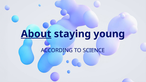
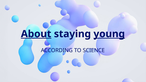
young underline: none -> present
